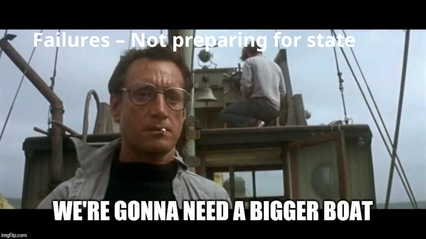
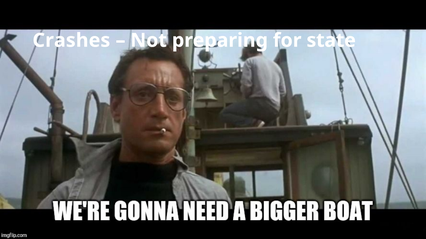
Failures: Failures -> Crashes
